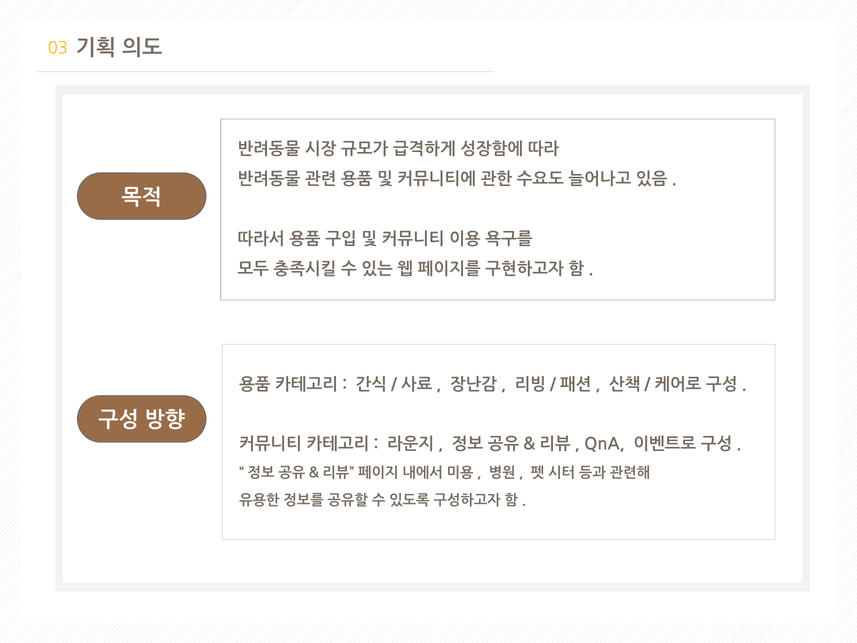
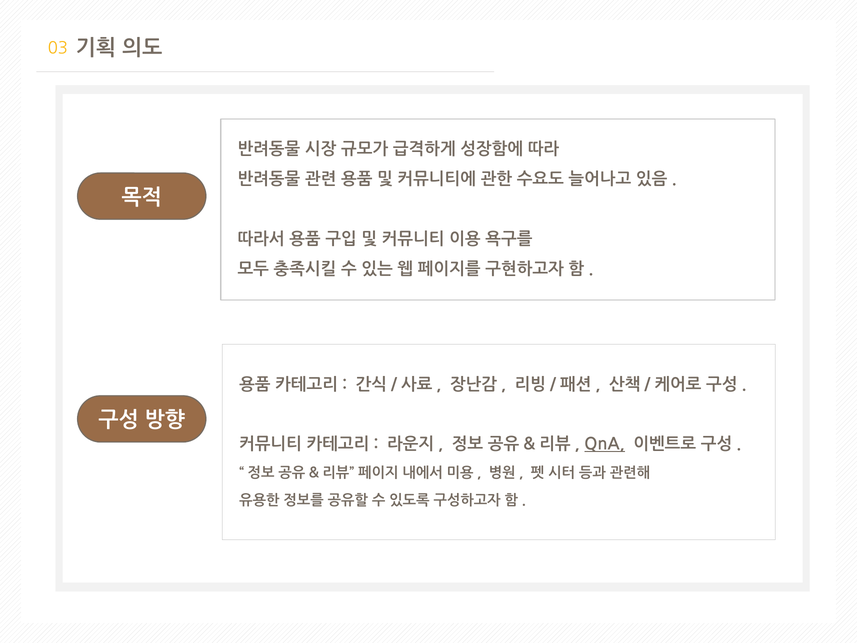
QnA underline: none -> present
